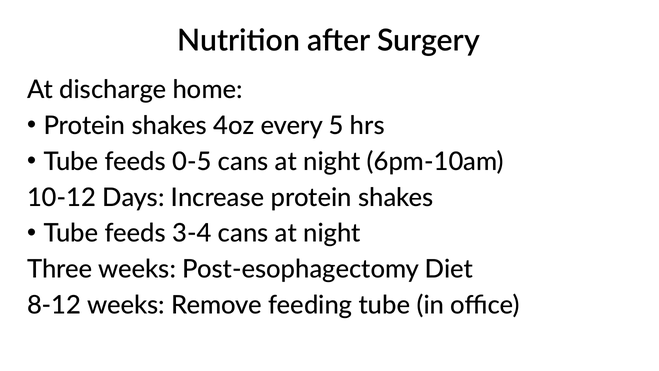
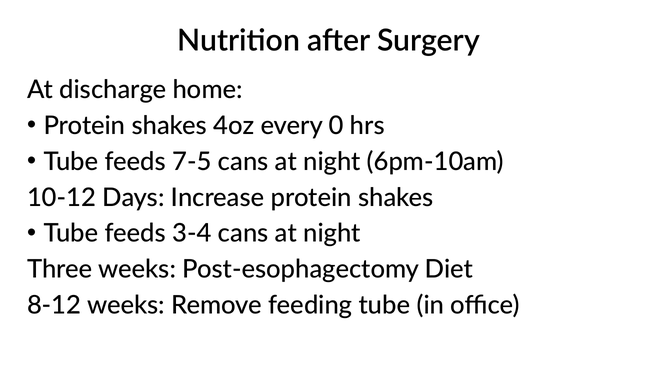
5: 5 -> 0
0-5: 0-5 -> 7-5
